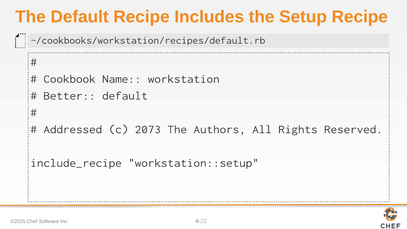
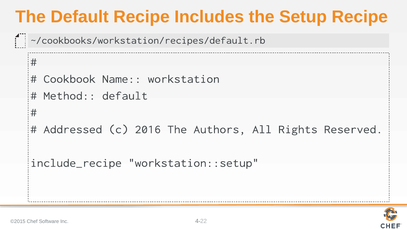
Better: Better -> Method
2073: 2073 -> 2016
